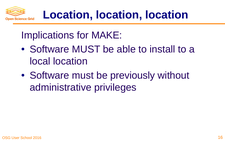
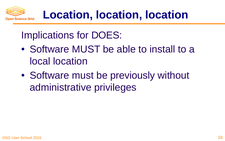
MAKE: MAKE -> DOES
